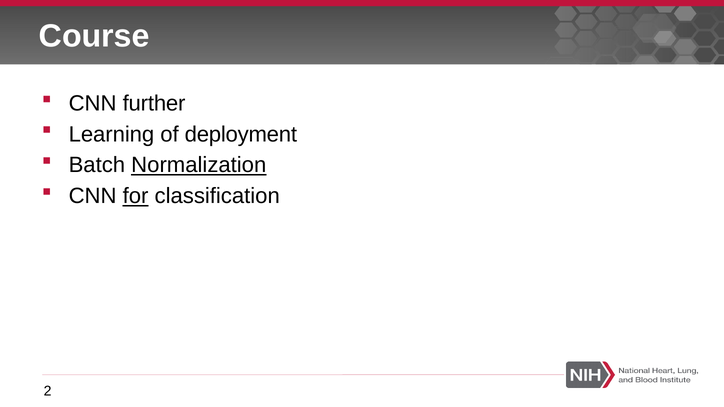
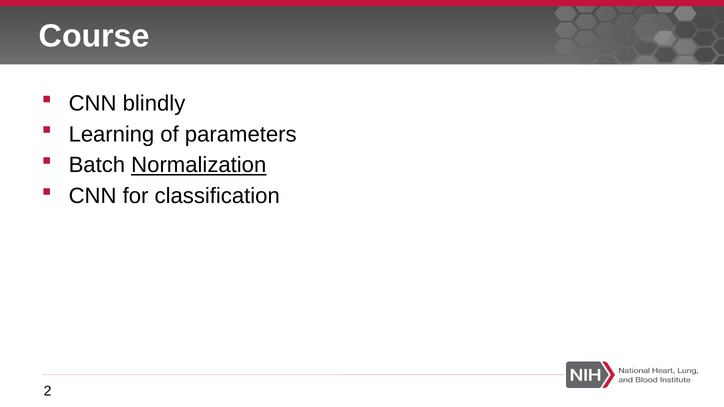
further: further -> blindly
deployment: deployment -> parameters
for underline: present -> none
